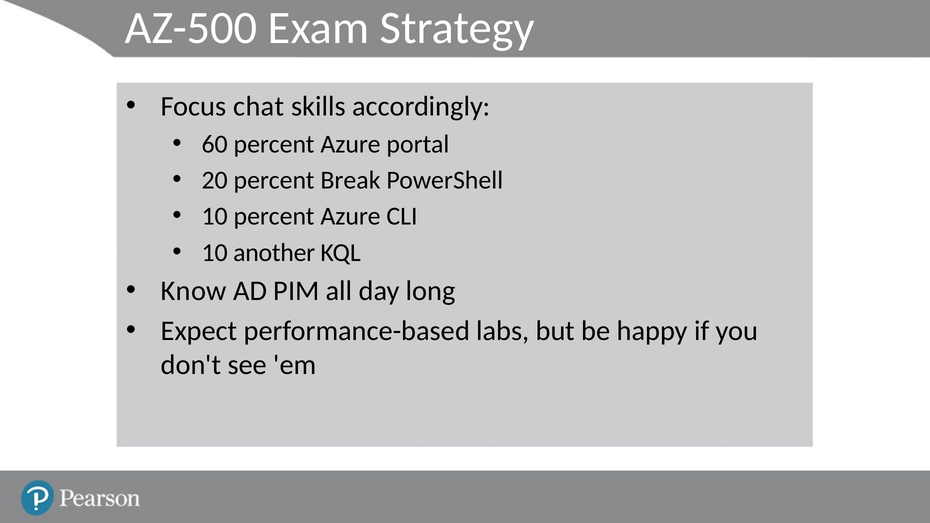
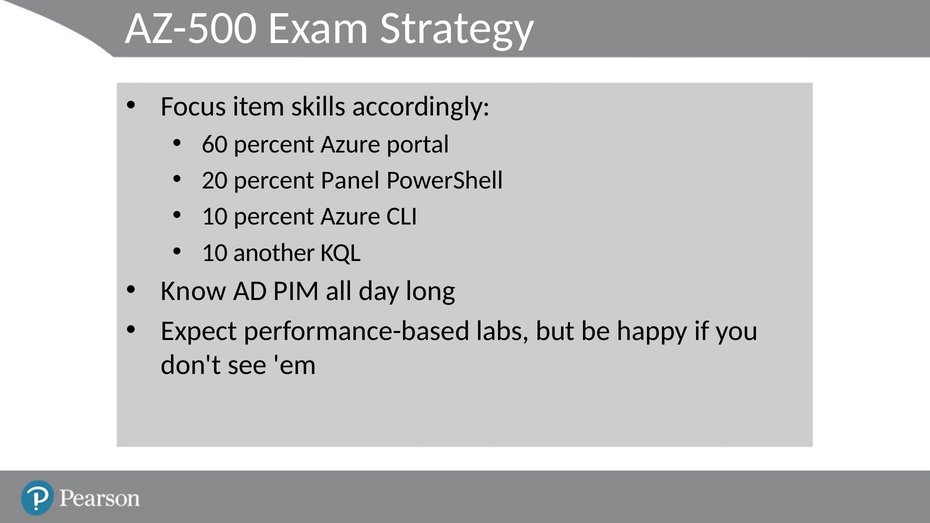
chat: chat -> item
Break: Break -> Panel
